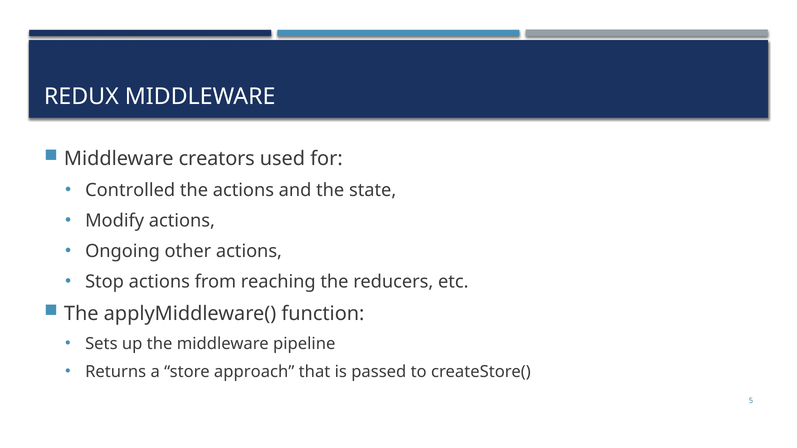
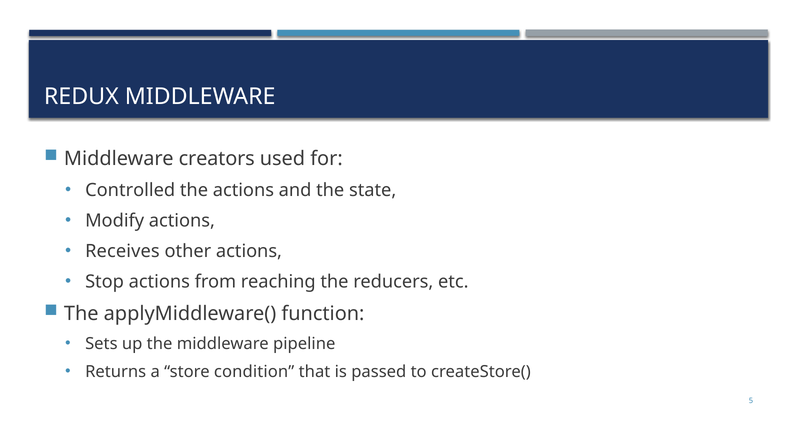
Ongoing: Ongoing -> Receives
approach: approach -> condition
